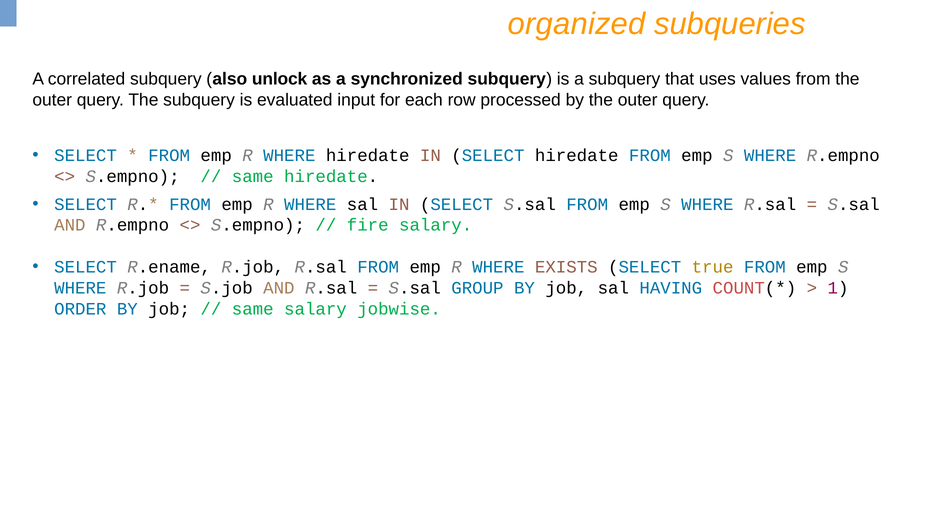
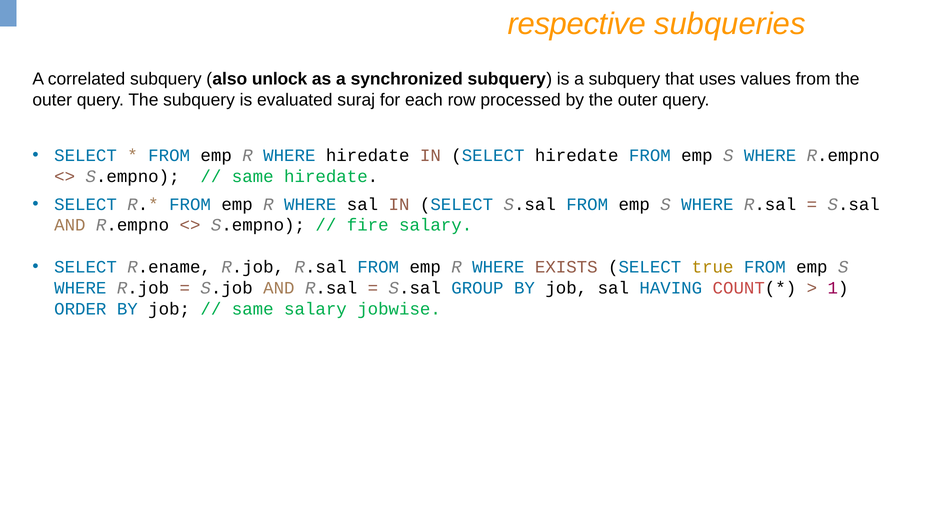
organized: organized -> respective
input: input -> suraj
